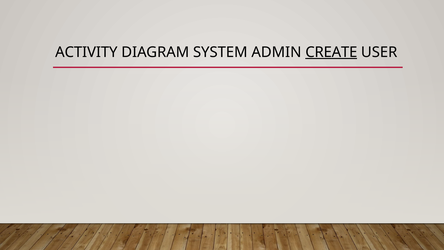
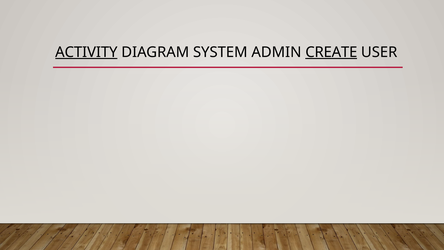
ACTIVITY underline: none -> present
